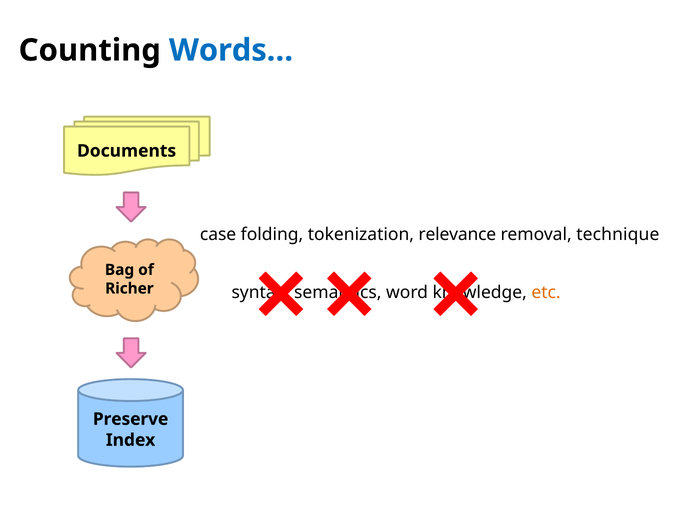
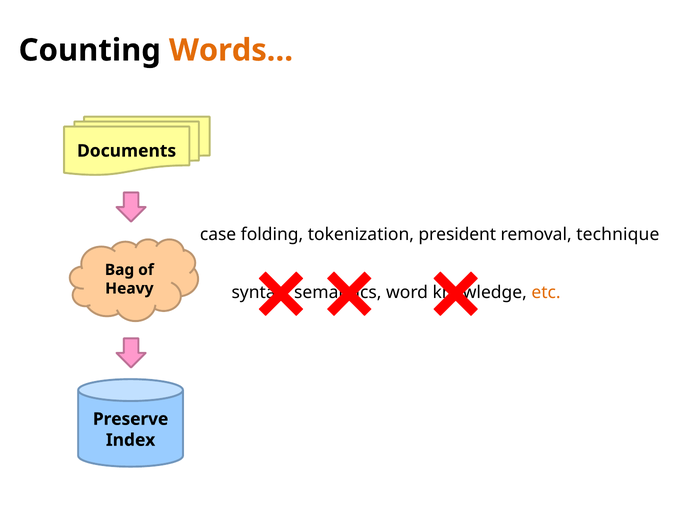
Words… colour: blue -> orange
relevance: relevance -> president
Richer: Richer -> Heavy
